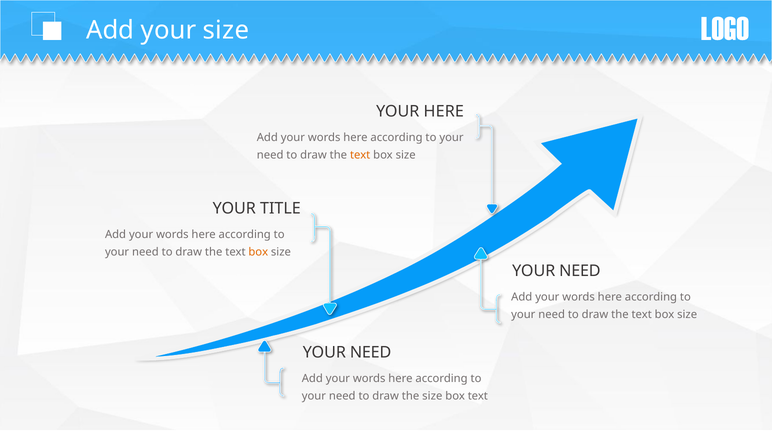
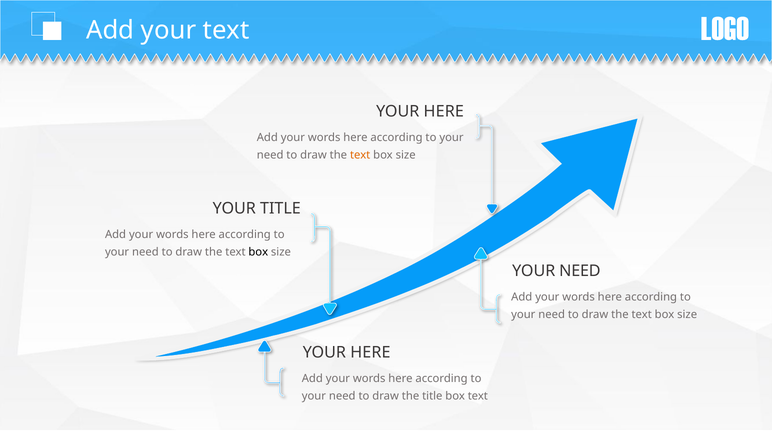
your size: size -> text
box at (258, 252) colour: orange -> black
NEED at (371, 353): NEED -> HERE
the size: size -> title
